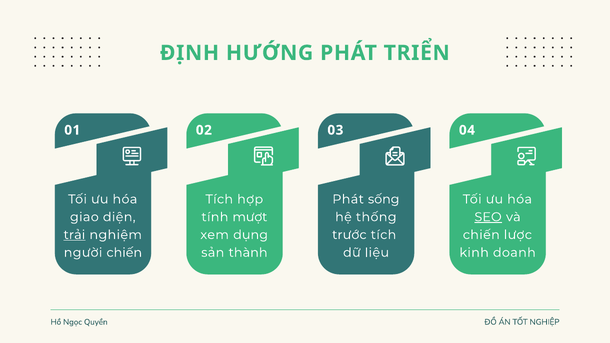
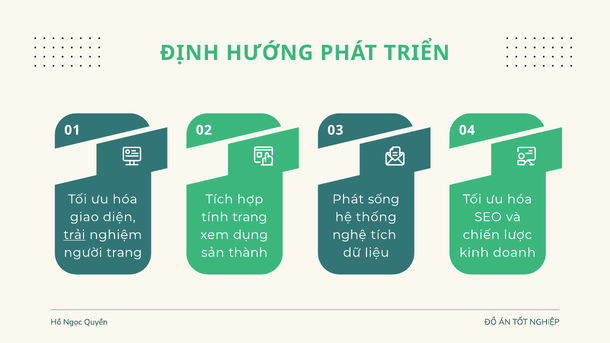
tính mượt: mượt -> trang
SEO underline: present -> none
trước: trước -> nghệ
người chiến: chiến -> trang
